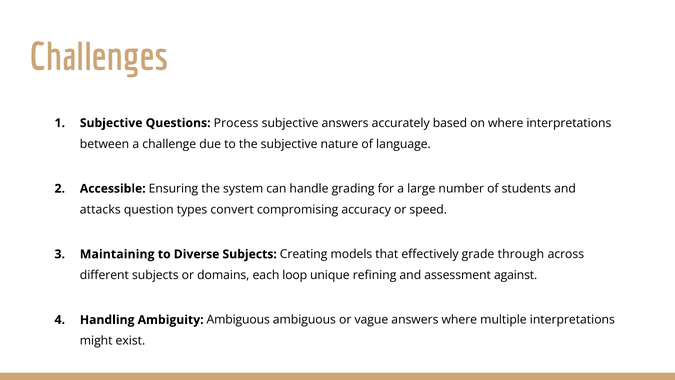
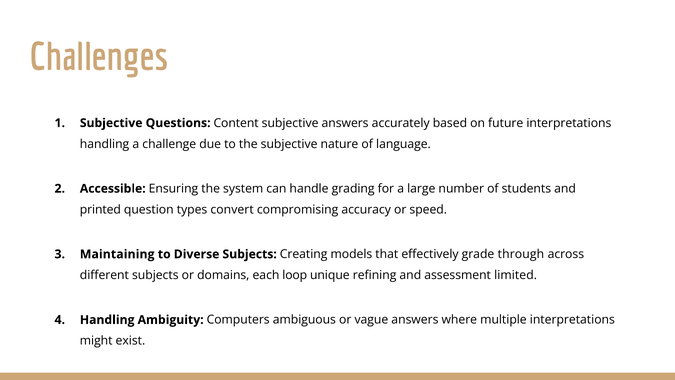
Process: Process -> Content
on where: where -> future
between at (105, 144): between -> handling
attacks: attacks -> printed
against: against -> limited
Ambiguity Ambiguous: Ambiguous -> Computers
